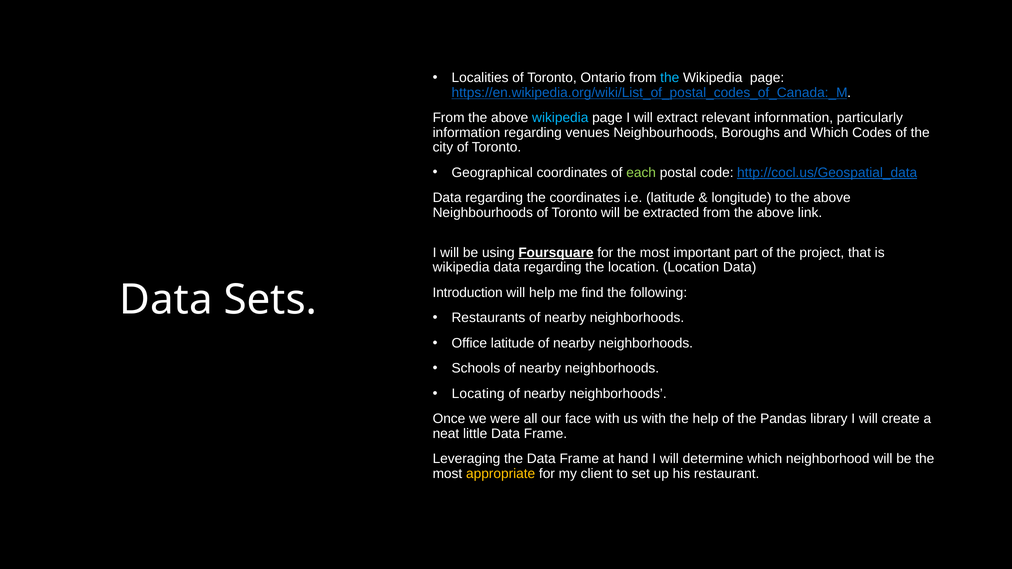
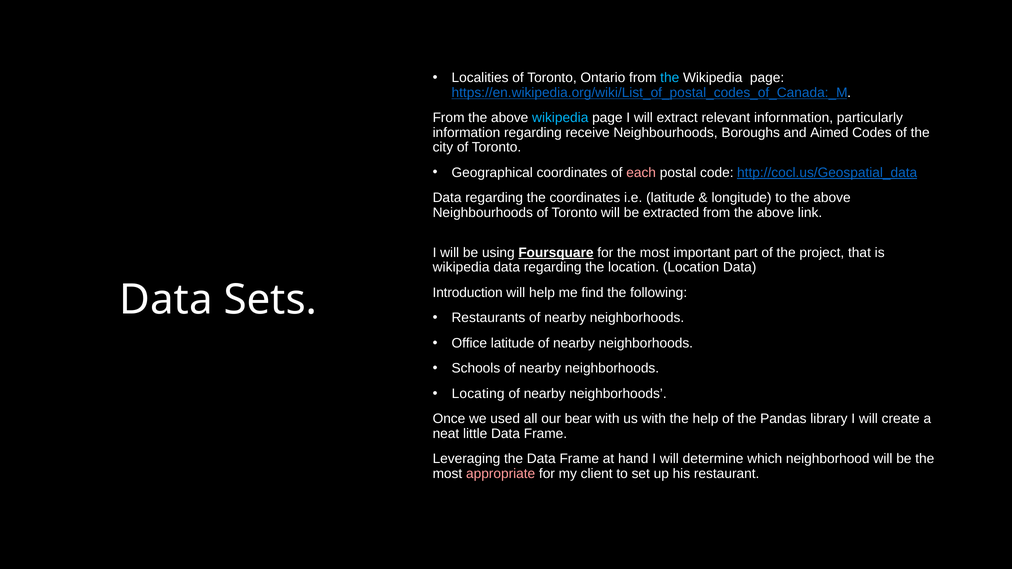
venues: venues -> receive
and Which: Which -> Aimed
each colour: light green -> pink
were: were -> used
face: face -> bear
appropriate colour: yellow -> pink
